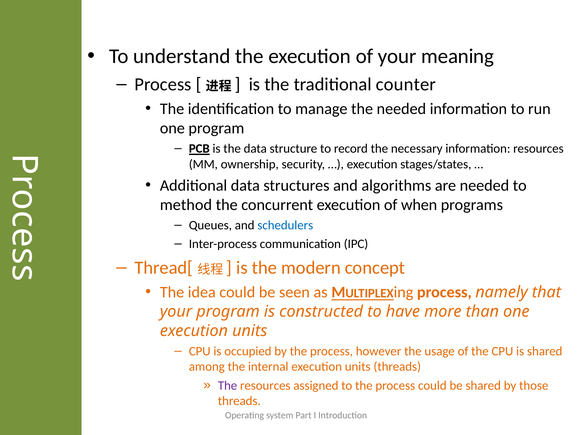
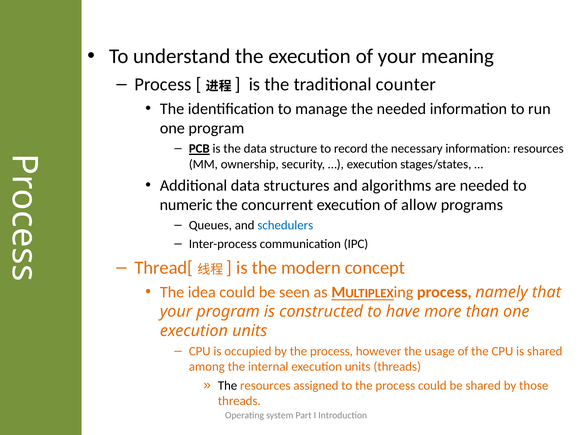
method: method -> numeric
when: when -> allow
The at (228, 385) colour: purple -> black
